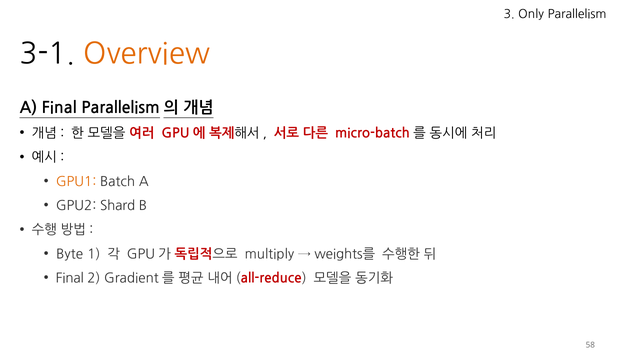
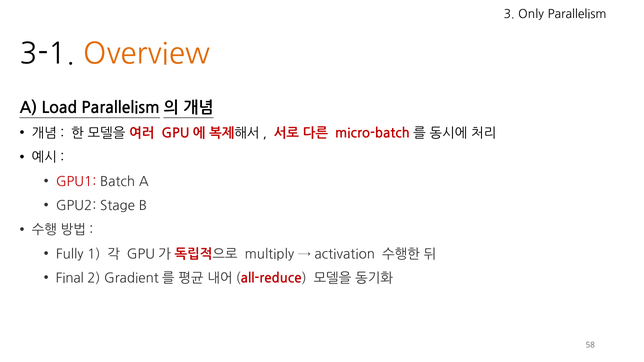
A Final: Final -> Load
GPU1 colour: orange -> red
Shard: Shard -> Stage
Byte: Byte -> Fully
weights를: weights를 -> activation
